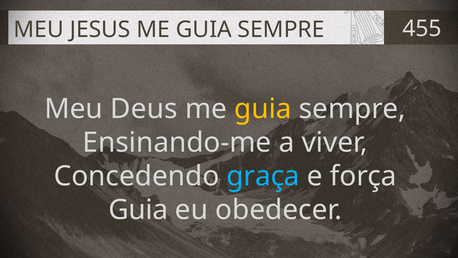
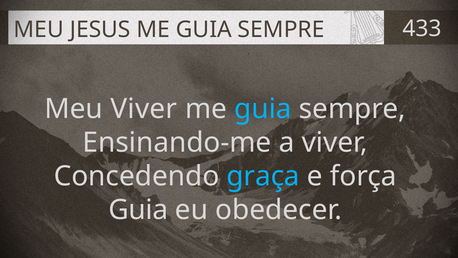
455: 455 -> 433
Meu Deus: Deus -> Viver
guia at (263, 109) colour: yellow -> light blue
